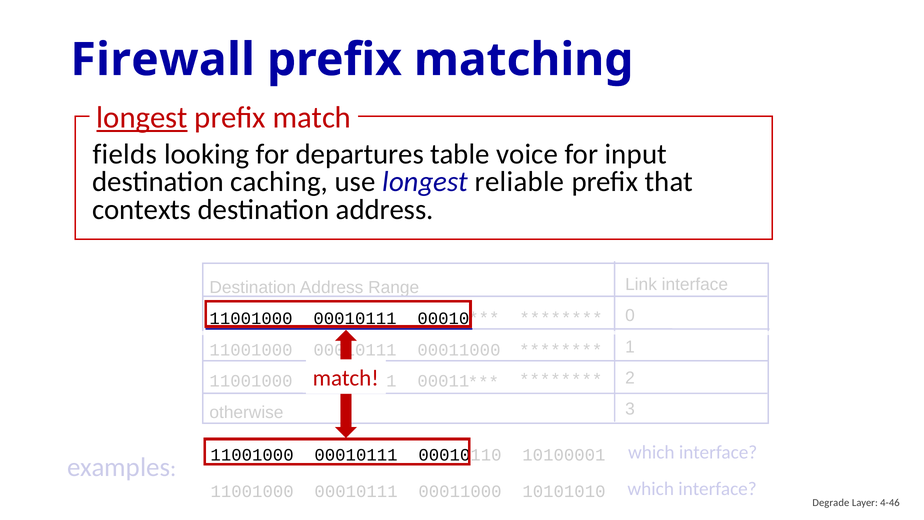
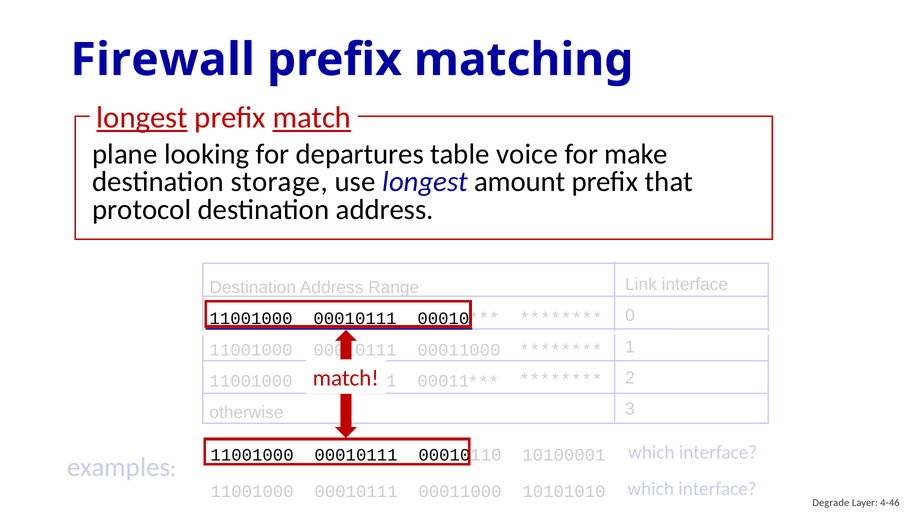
match at (312, 118) underline: none -> present
fields: fields -> plane
input: input -> make
caching: caching -> storage
reliable: reliable -> amount
contexts: contexts -> protocol
